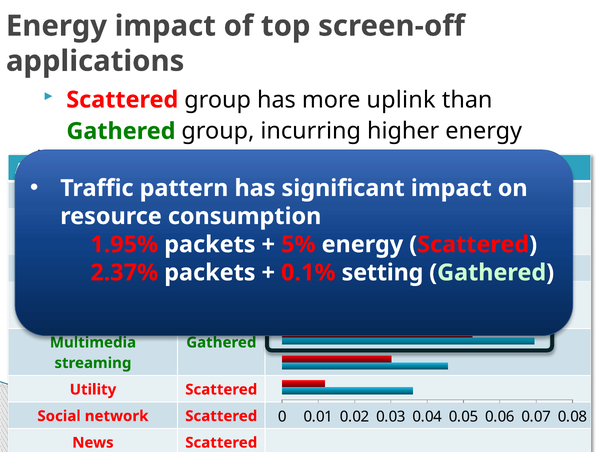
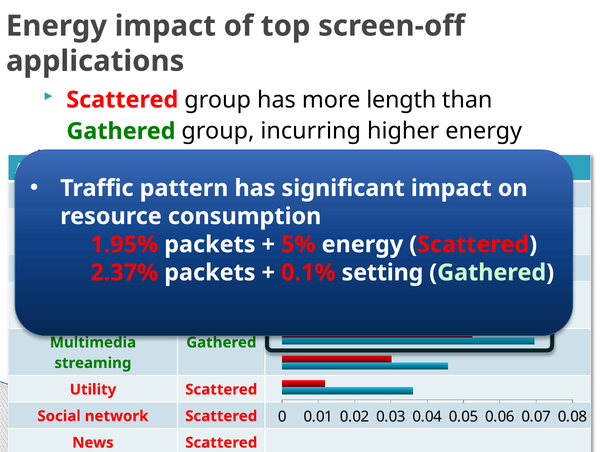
uplink: uplink -> length
